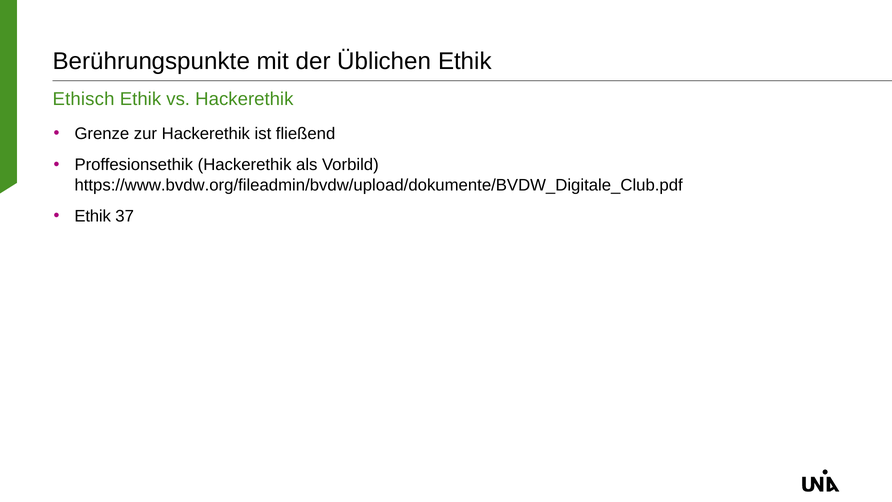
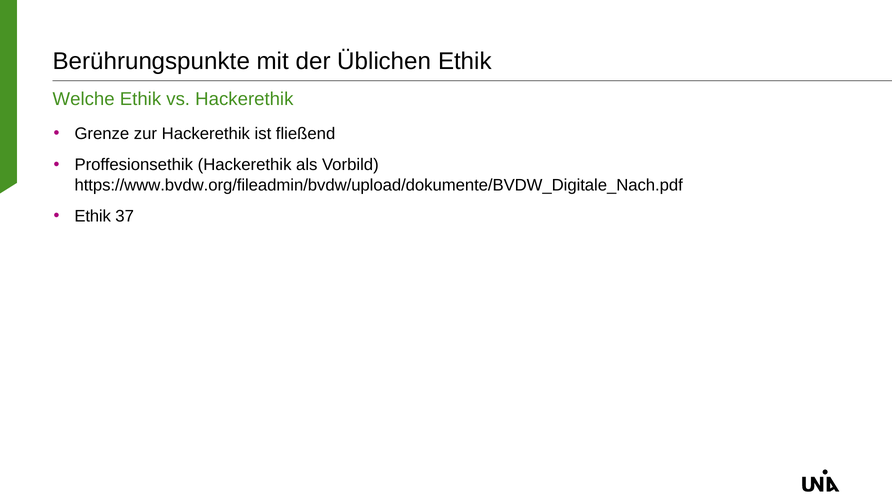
Ethisch: Ethisch -> Welche
https://www.bvdw.org/fileadmin/bvdw/upload/dokumente/BVDW_Digitale_Club.pdf: https://www.bvdw.org/fileadmin/bvdw/upload/dokumente/BVDW_Digitale_Club.pdf -> https://www.bvdw.org/fileadmin/bvdw/upload/dokumente/BVDW_Digitale_Nach.pdf
